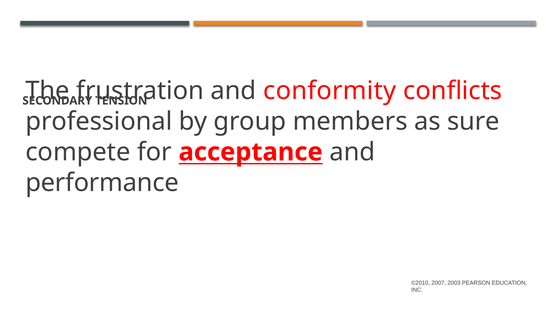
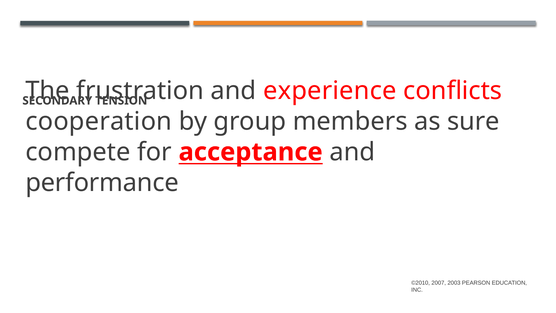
conformity: conformity -> experience
professional: professional -> cooperation
